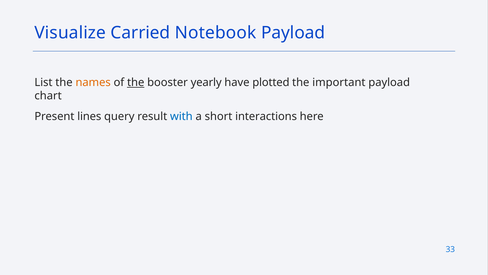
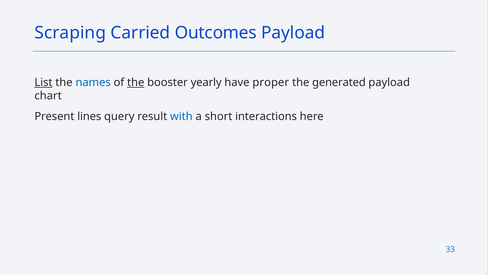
Visualize: Visualize -> Scraping
Notebook: Notebook -> Outcomes
List underline: none -> present
names colour: orange -> blue
plotted: plotted -> proper
important: important -> generated
